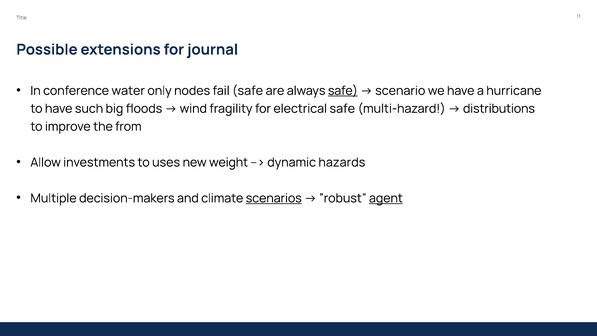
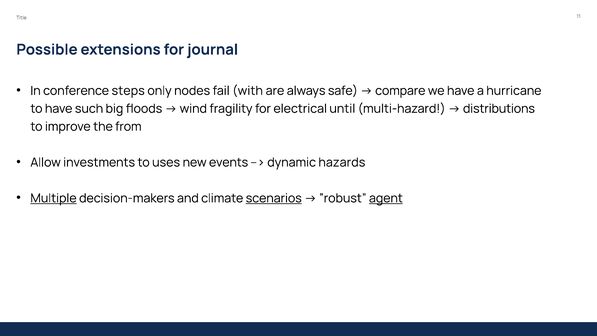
water: water -> steps
fail safe: safe -> with
safe at (343, 91) underline: present -> none
scenario: scenario -> compare
electrical safe: safe -> until
weight: weight -> events
Multiple underline: none -> present
